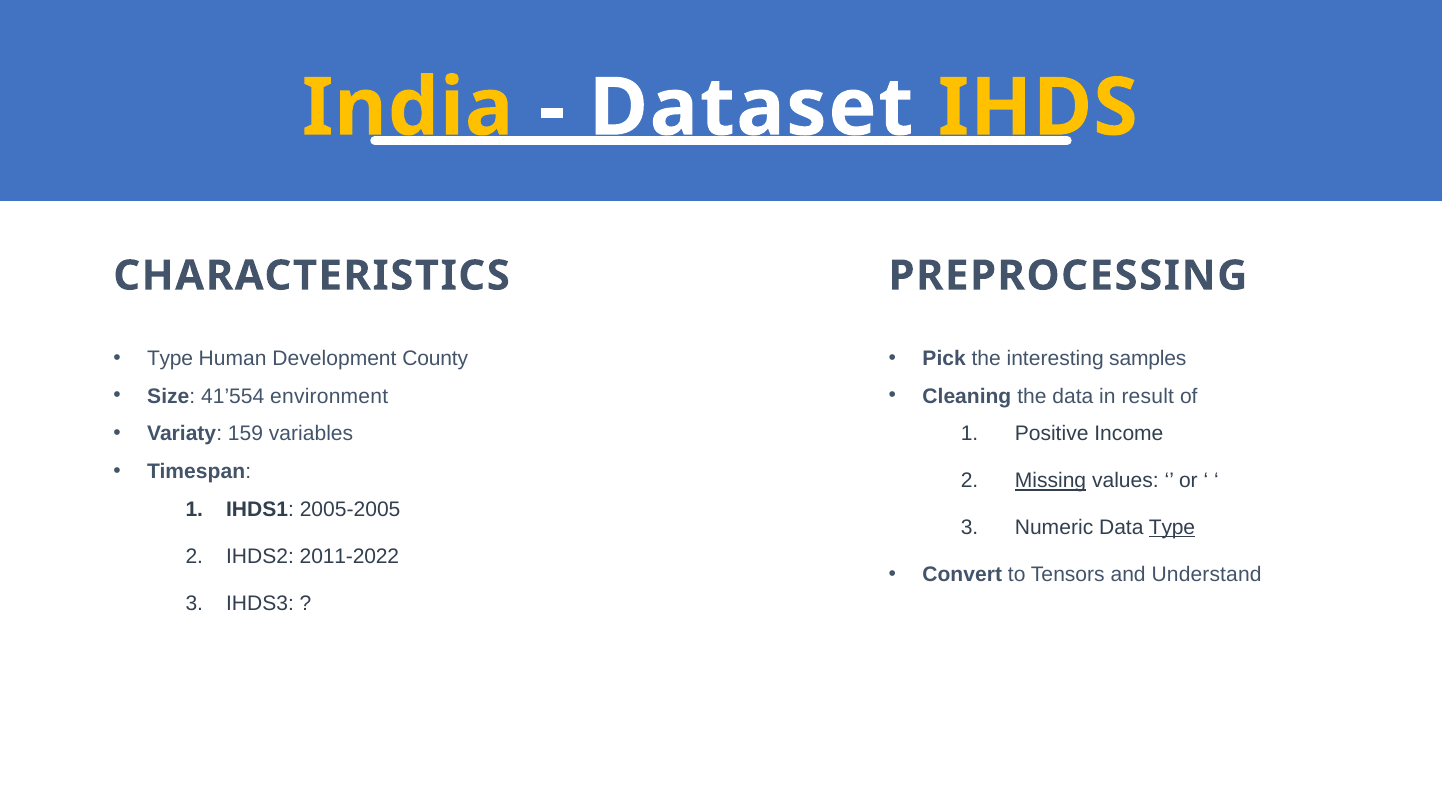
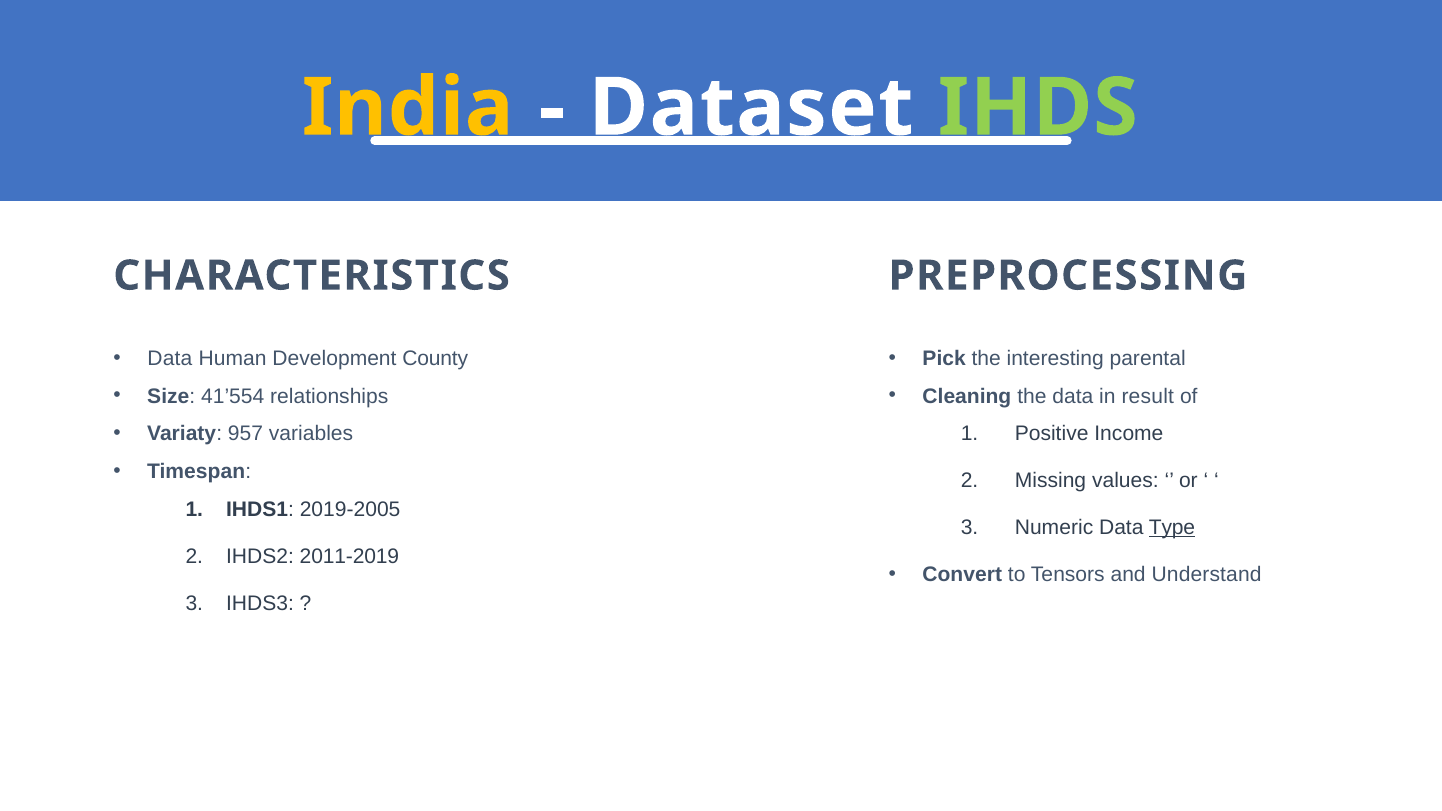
IHDS colour: yellow -> light green
Type at (170, 358): Type -> Data
samples: samples -> parental
environment: environment -> relationships
159: 159 -> 957
Missing underline: present -> none
2005-2005: 2005-2005 -> 2019-2005
2011-2022: 2011-2022 -> 2011-2019
